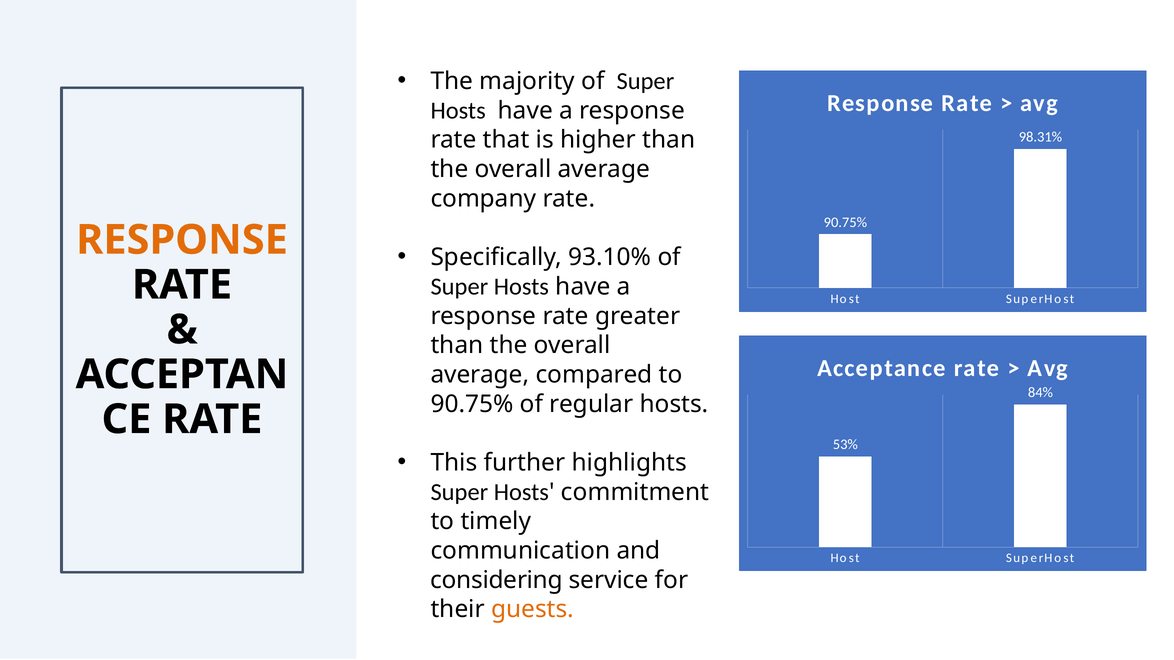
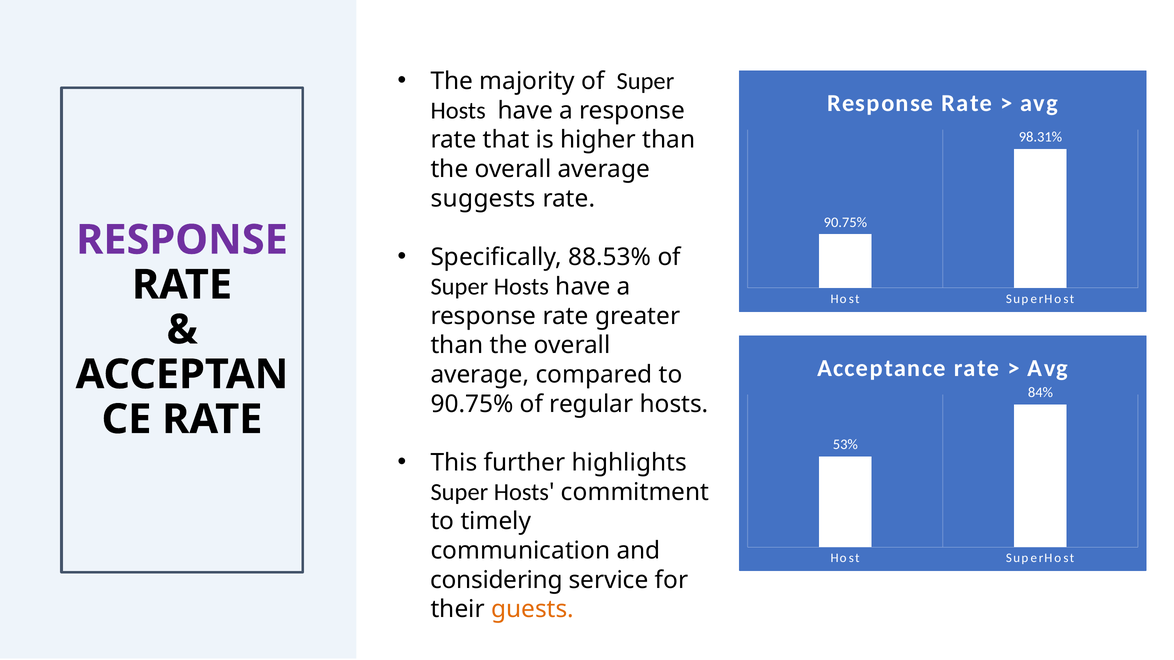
company: company -> suggests
RESPONSE at (182, 240) colour: orange -> purple
93.10%: 93.10% -> 88.53%
